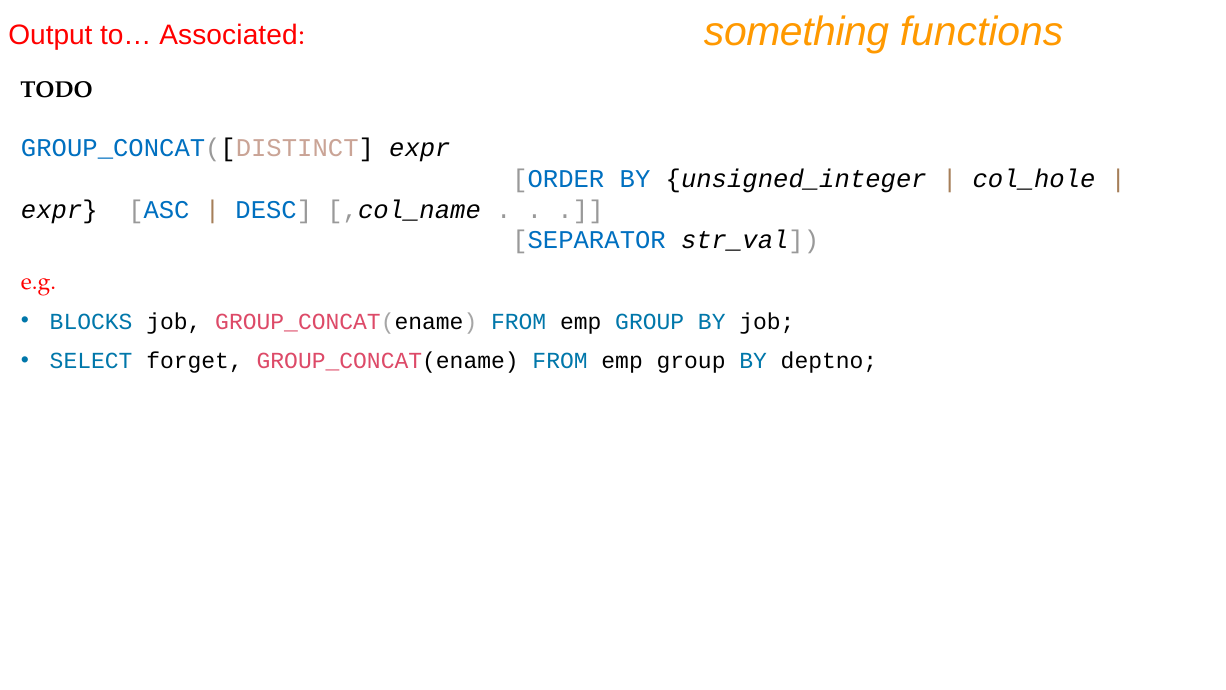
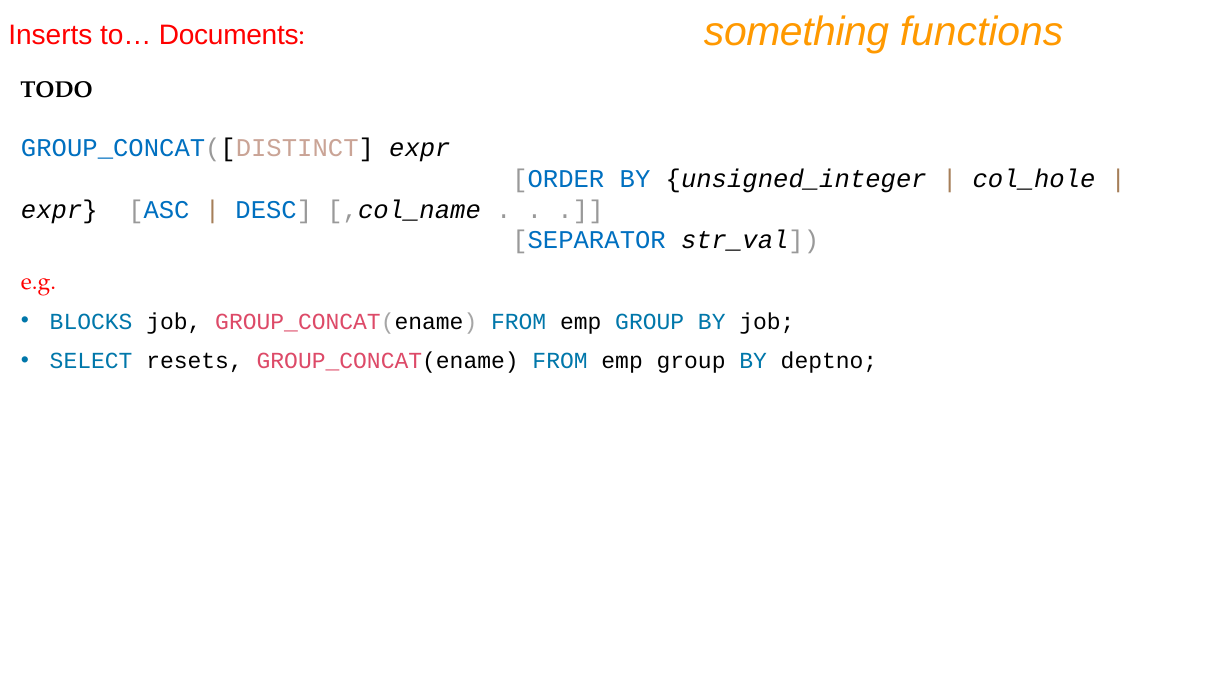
Output: Output -> Inserts
Associated: Associated -> Documents
forget: forget -> resets
